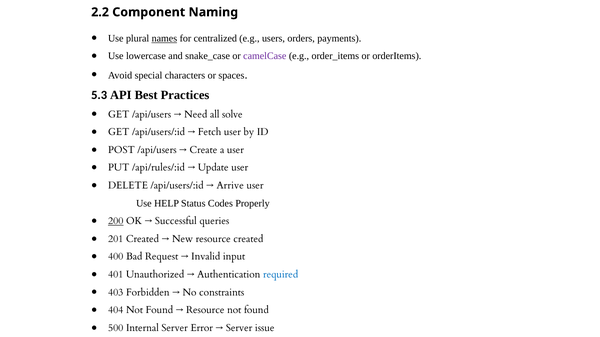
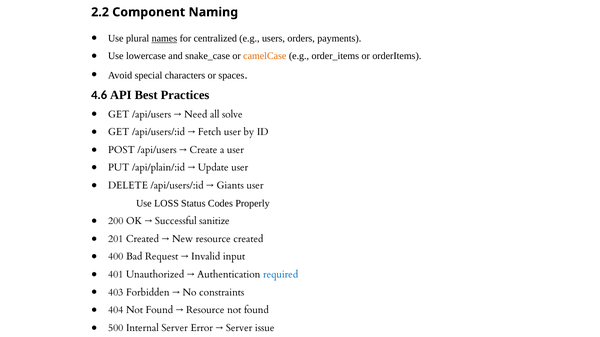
camelCase colour: purple -> orange
5.3: 5.3 -> 4.6
/api/rules/:id: /api/rules/:id -> /api/plain/:id
Arrive: Arrive -> Giants
HELP: HELP -> LOSS
200 underline: present -> none
queries: queries -> sanitize
